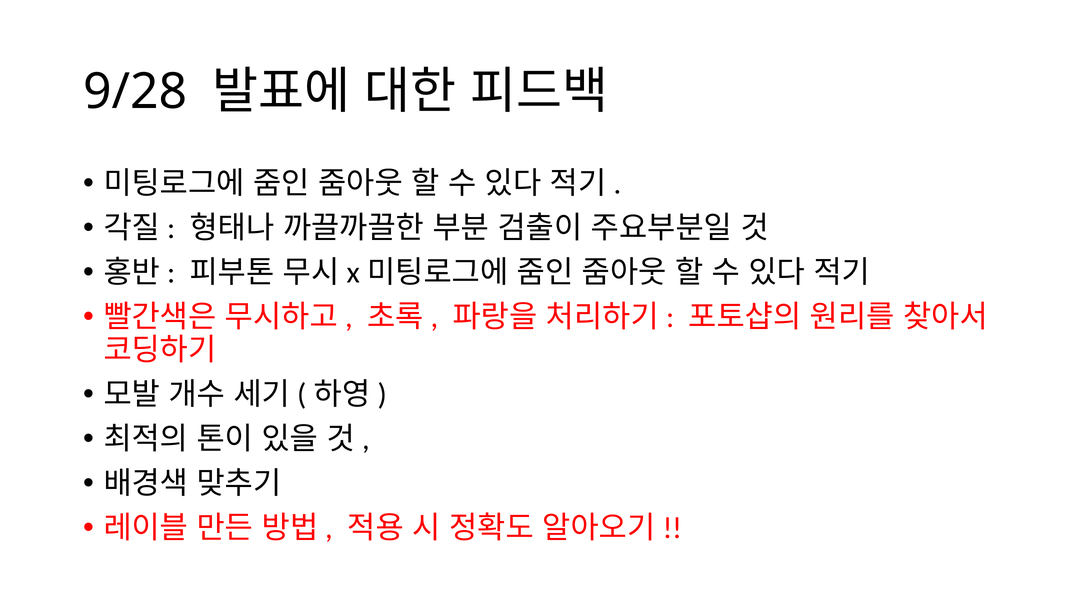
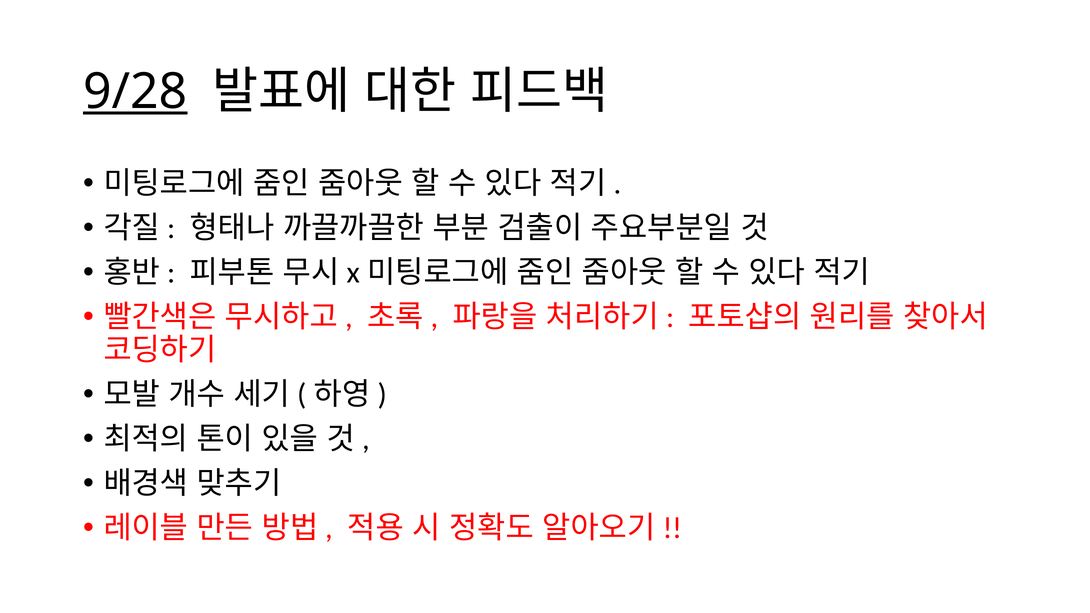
9/28 underline: none -> present
